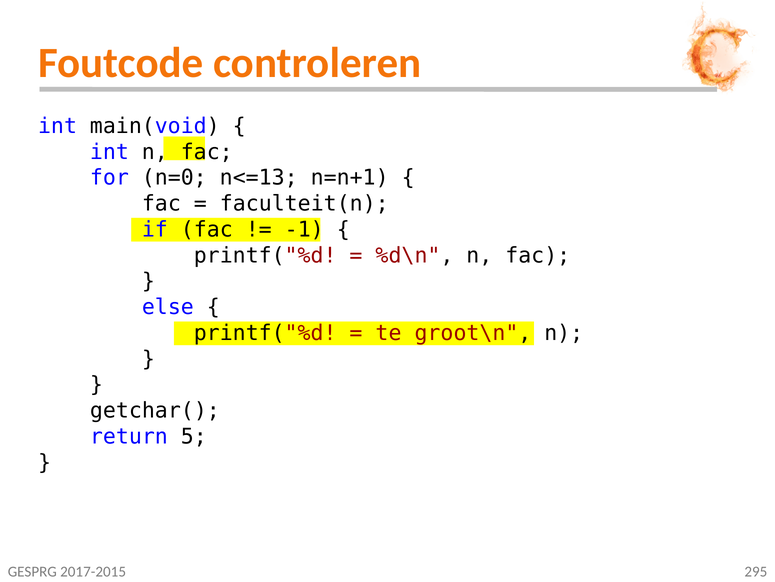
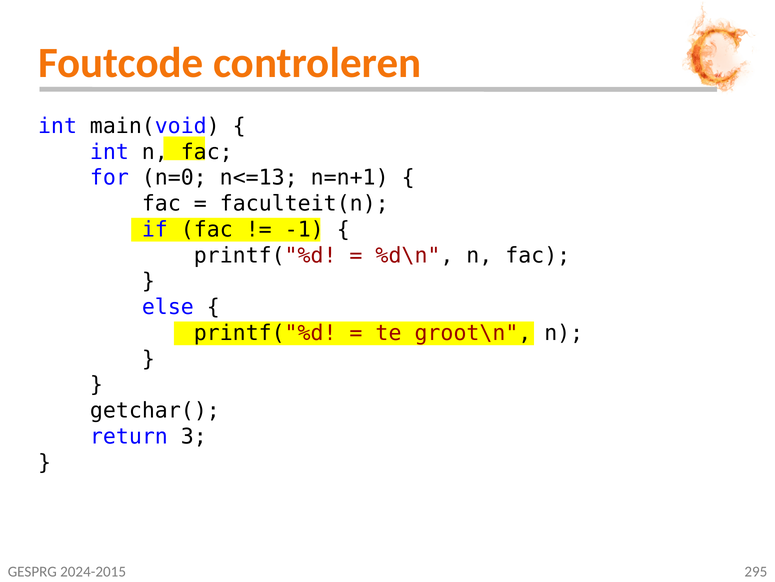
5: 5 -> 3
2017-2015: 2017-2015 -> 2024-2015
